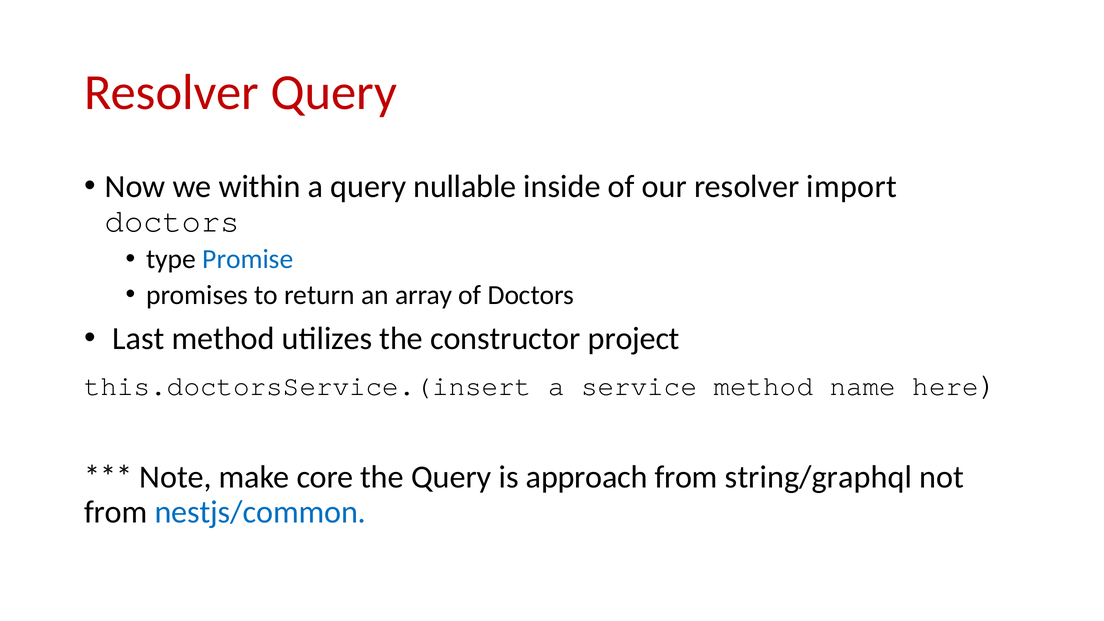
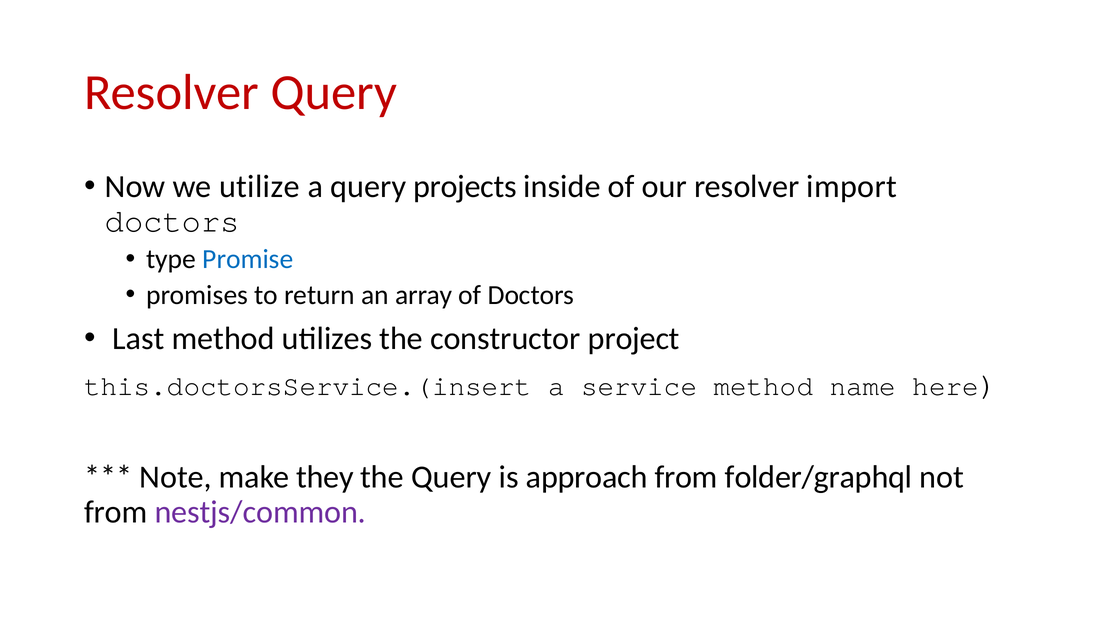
within: within -> utilize
nullable: nullable -> projects
core: core -> they
string/graphql: string/graphql -> folder/graphql
nestjs/common colour: blue -> purple
